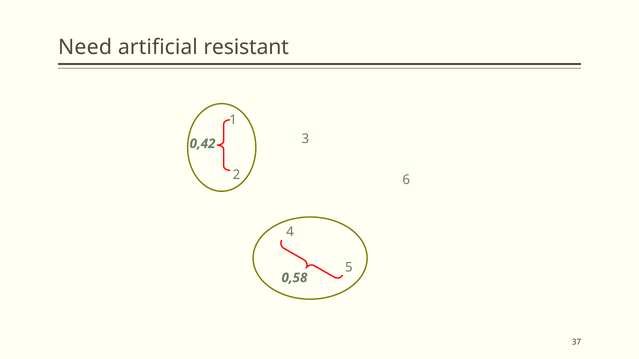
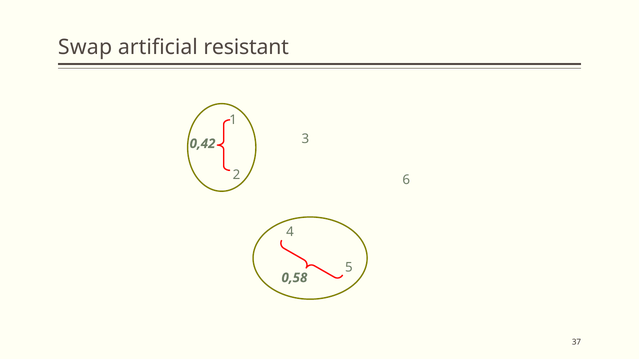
Need: Need -> Swap
